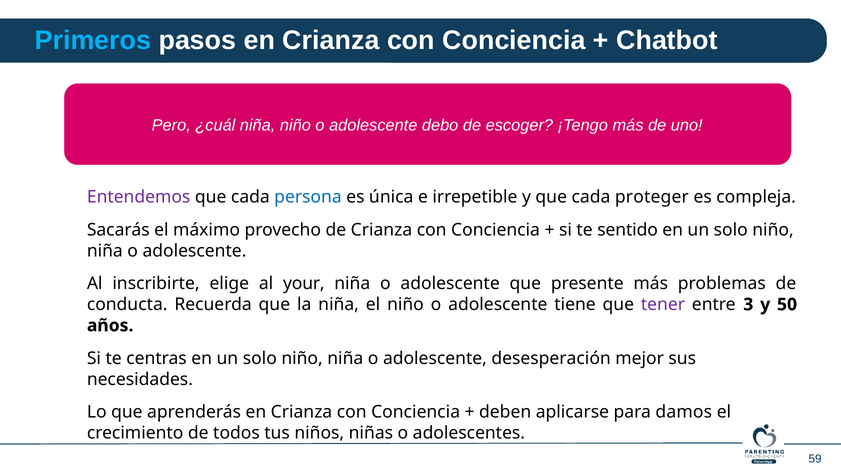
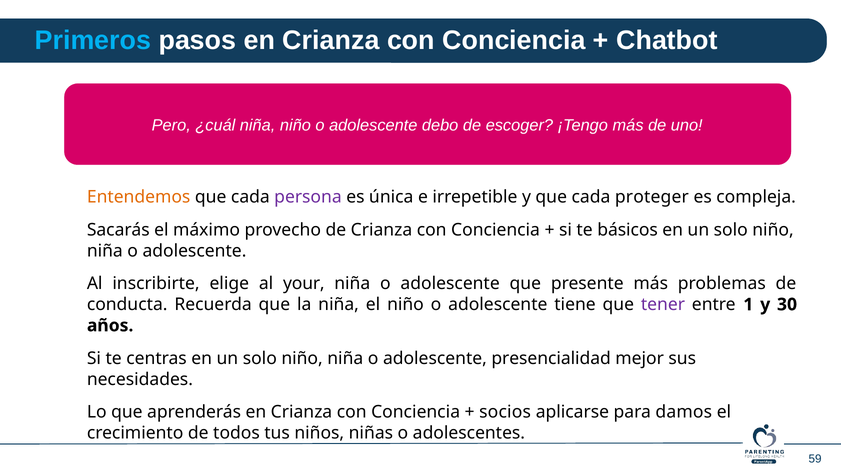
Entendemos colour: purple -> orange
persona colour: blue -> purple
sentido: sentido -> básicos
3: 3 -> 1
50: 50 -> 30
desesperación: desesperación -> presencialidad
deben: deben -> socios
